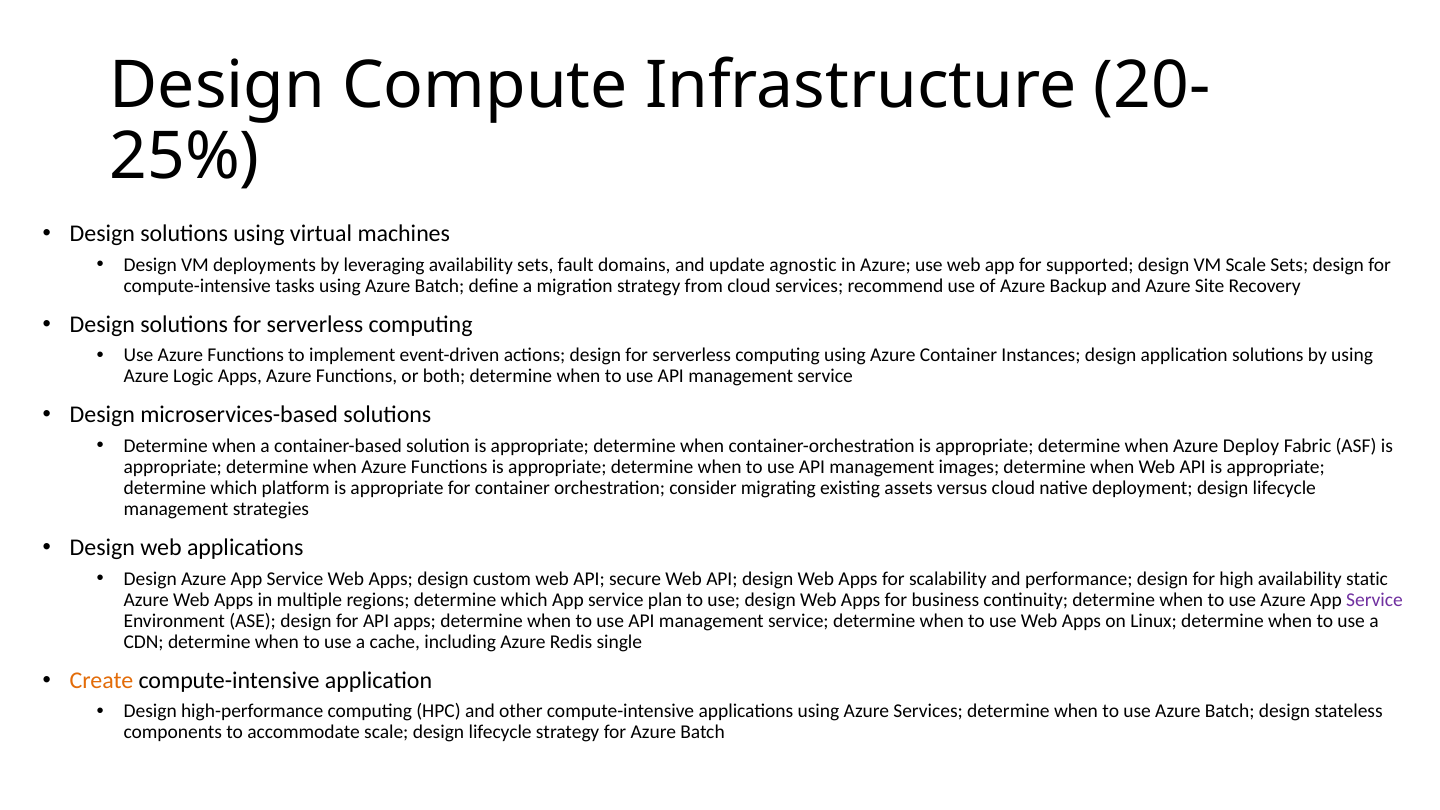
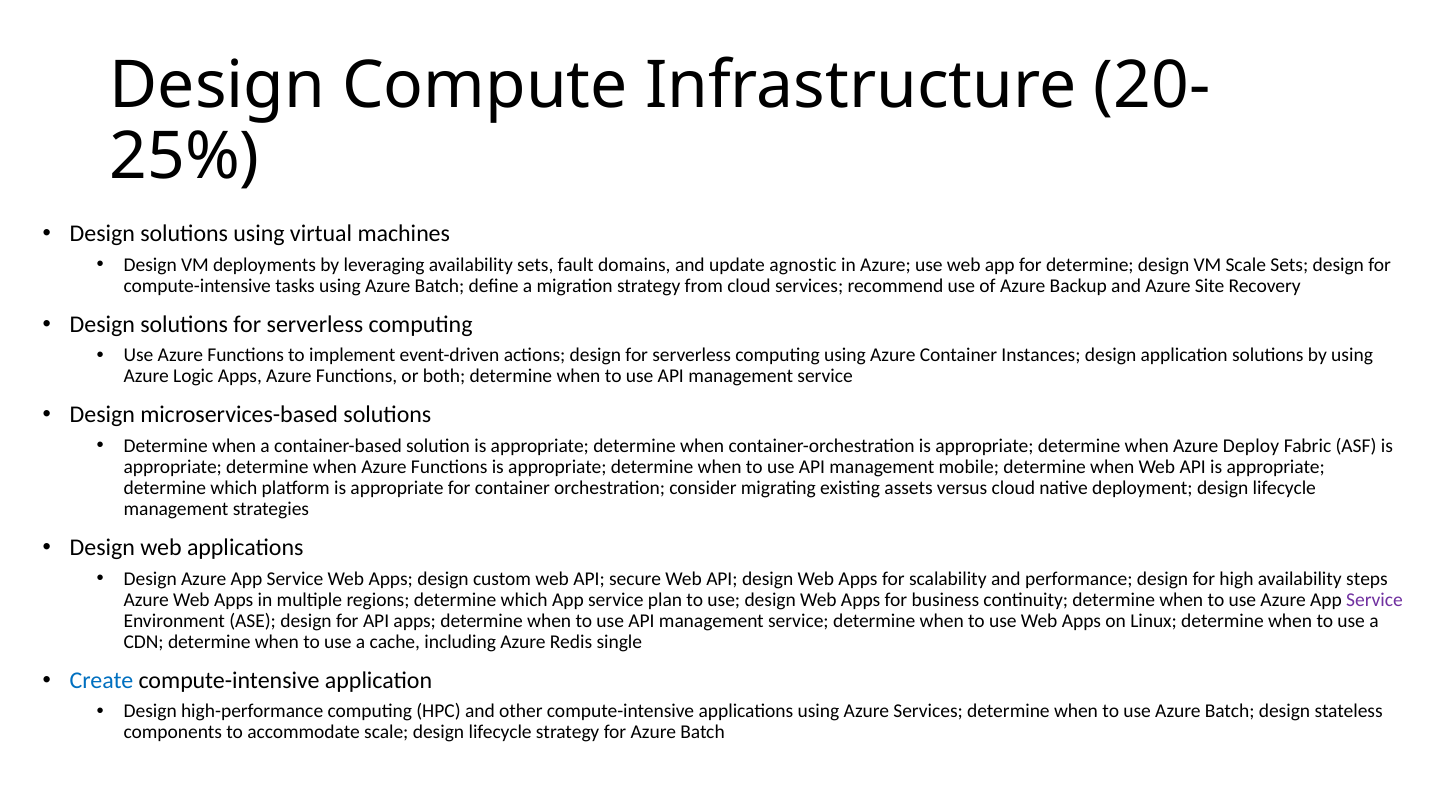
for supported: supported -> determine
images: images -> mobile
static: static -> steps
Create colour: orange -> blue
